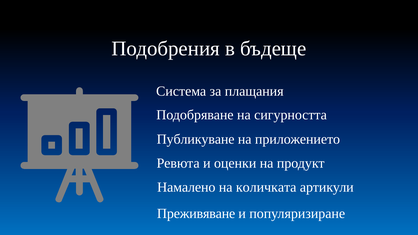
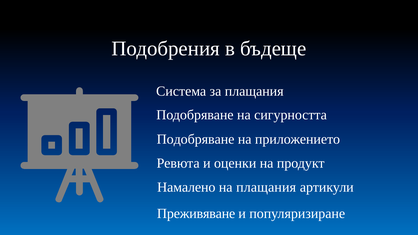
Публикуване at (196, 139): Публикуване -> Подобряване
на количката: количката -> плащания
